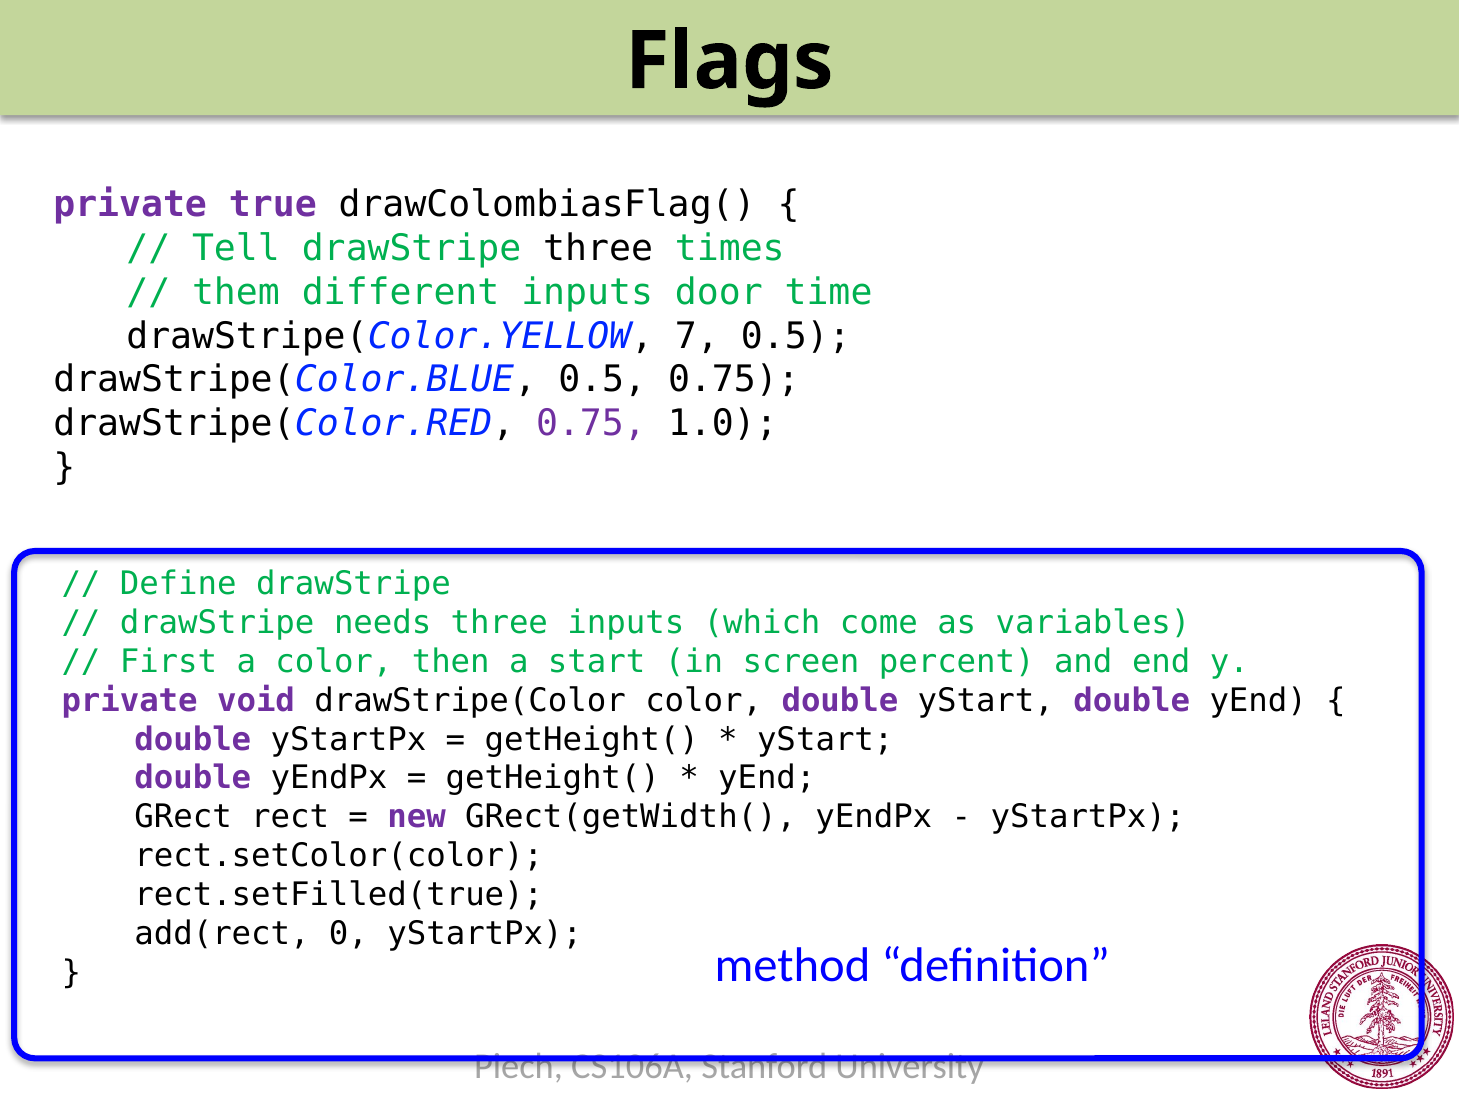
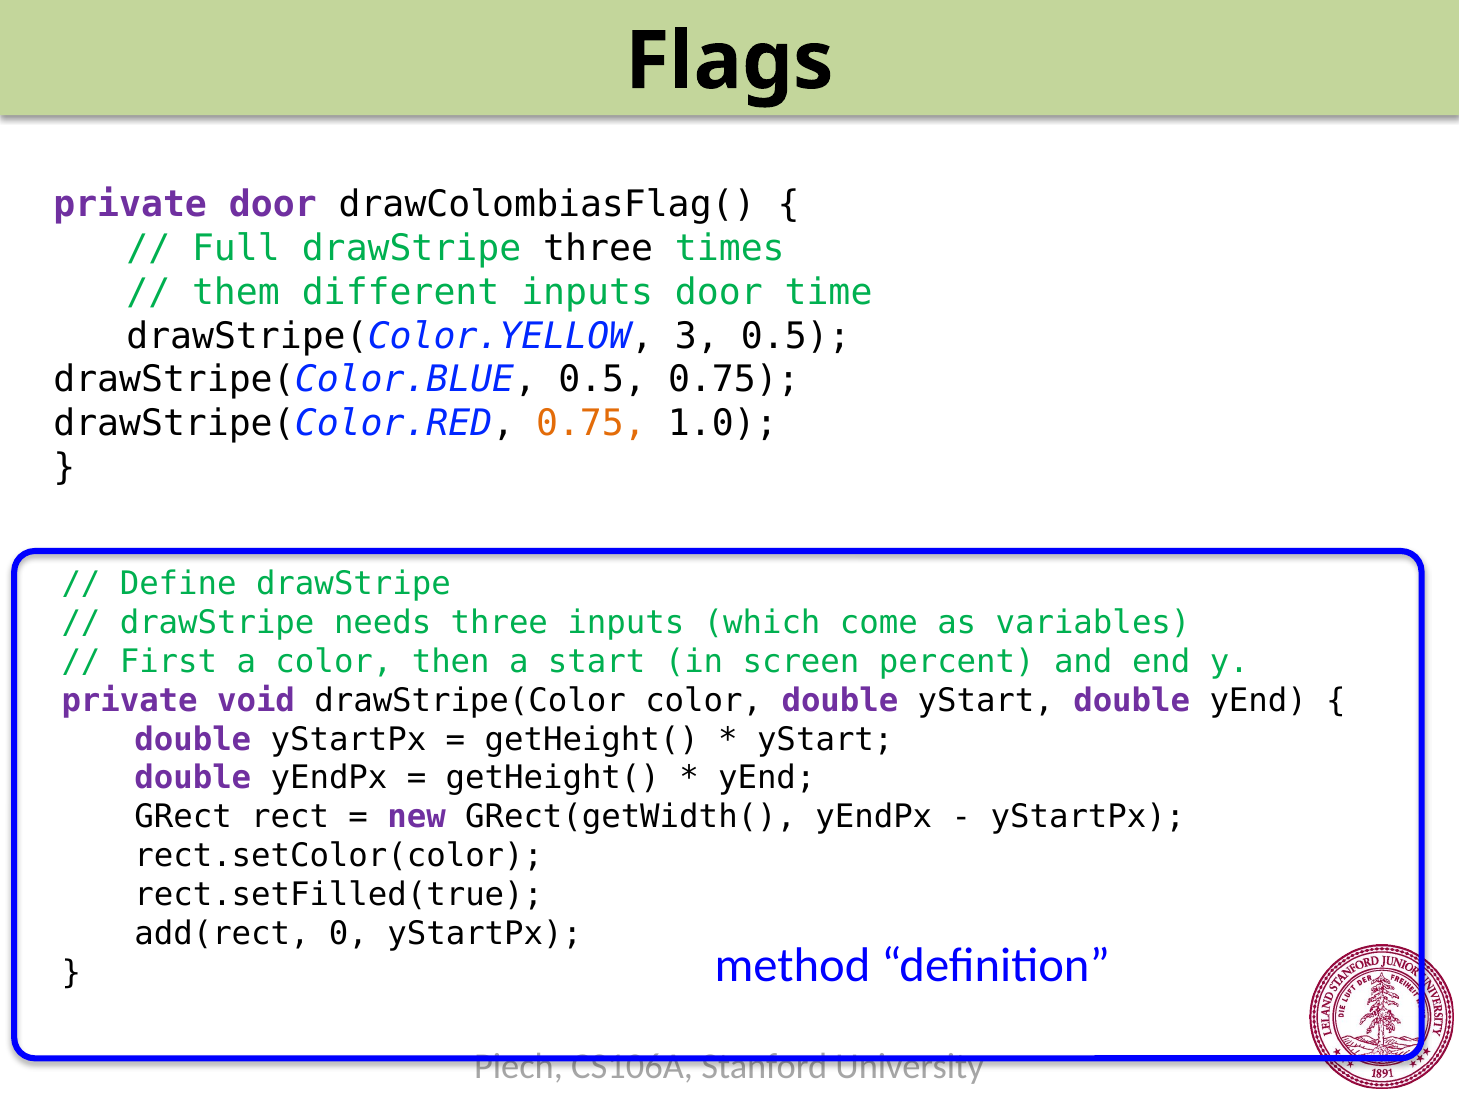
private true: true -> door
Tell: Tell -> Full
7: 7 -> 3
0.75 at (591, 424) colour: purple -> orange
